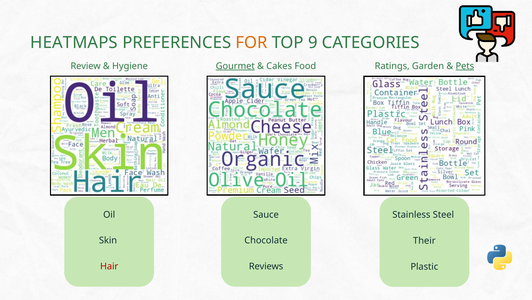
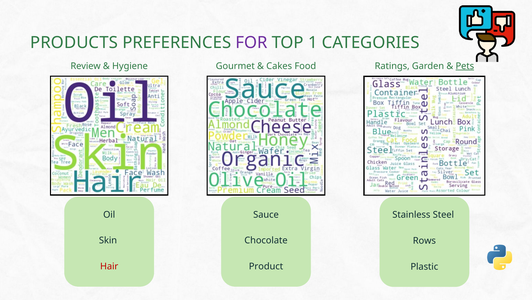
HEATMAPS: HEATMAPS -> PRODUCTS
FOR colour: orange -> purple
9: 9 -> 1
Gourmet underline: present -> none
Their: Their -> Rows
Reviews: Reviews -> Product
